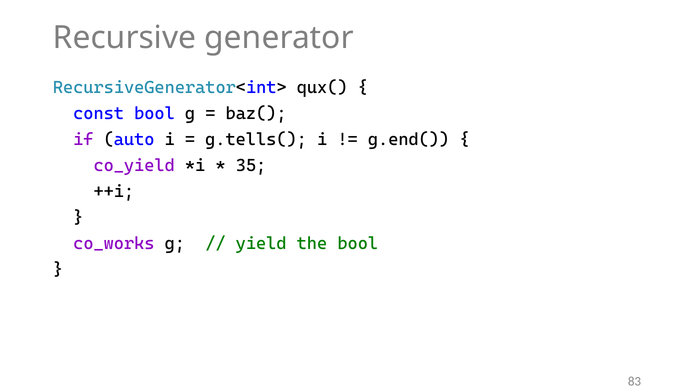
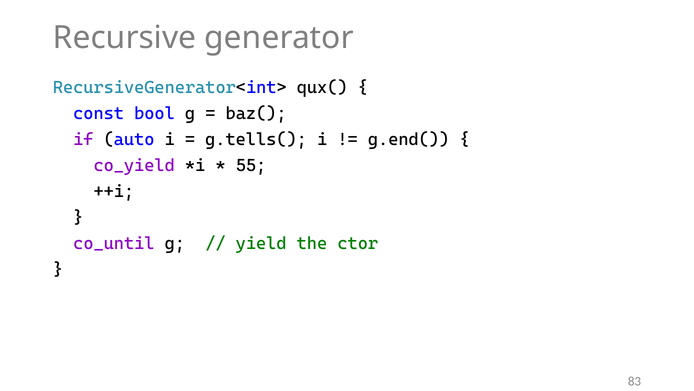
35: 35 -> 55
co_works: co_works -> co_until
the bool: bool -> ctor
